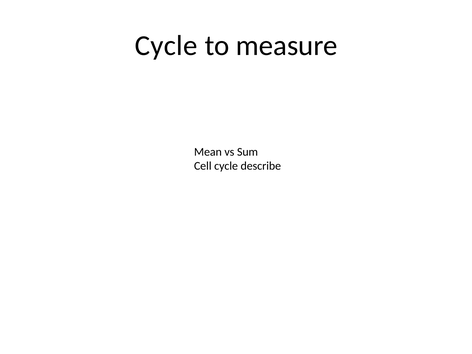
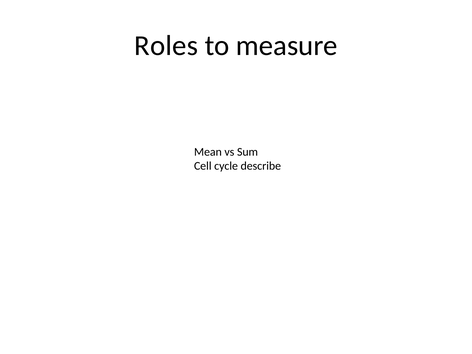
Cycle at (166, 46): Cycle -> Roles
